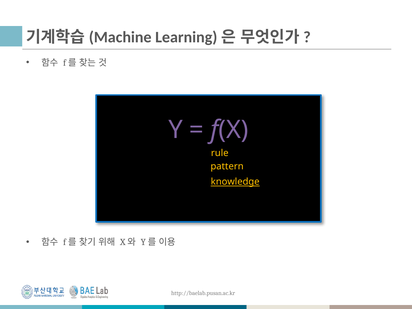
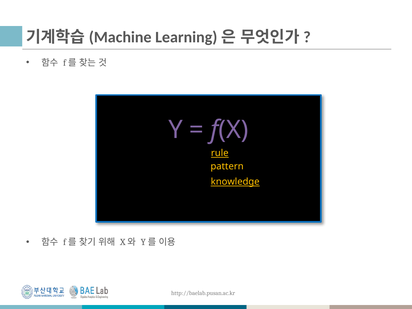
rule underline: none -> present
